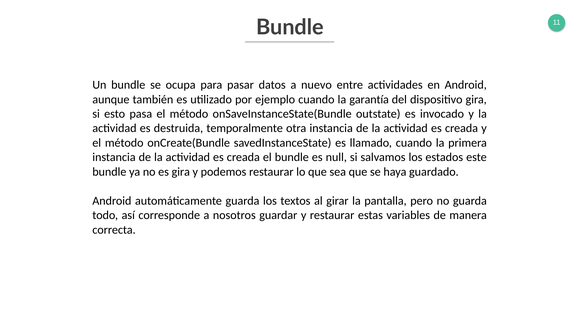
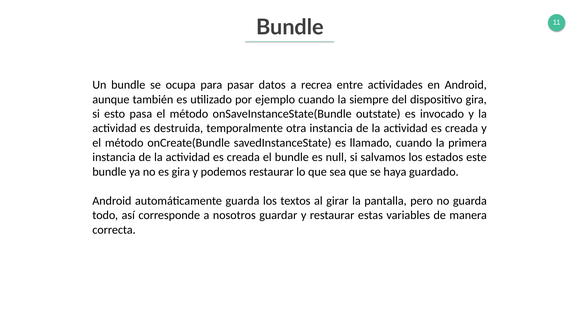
nuevo: nuevo -> recrea
garantía: garantía -> siempre
